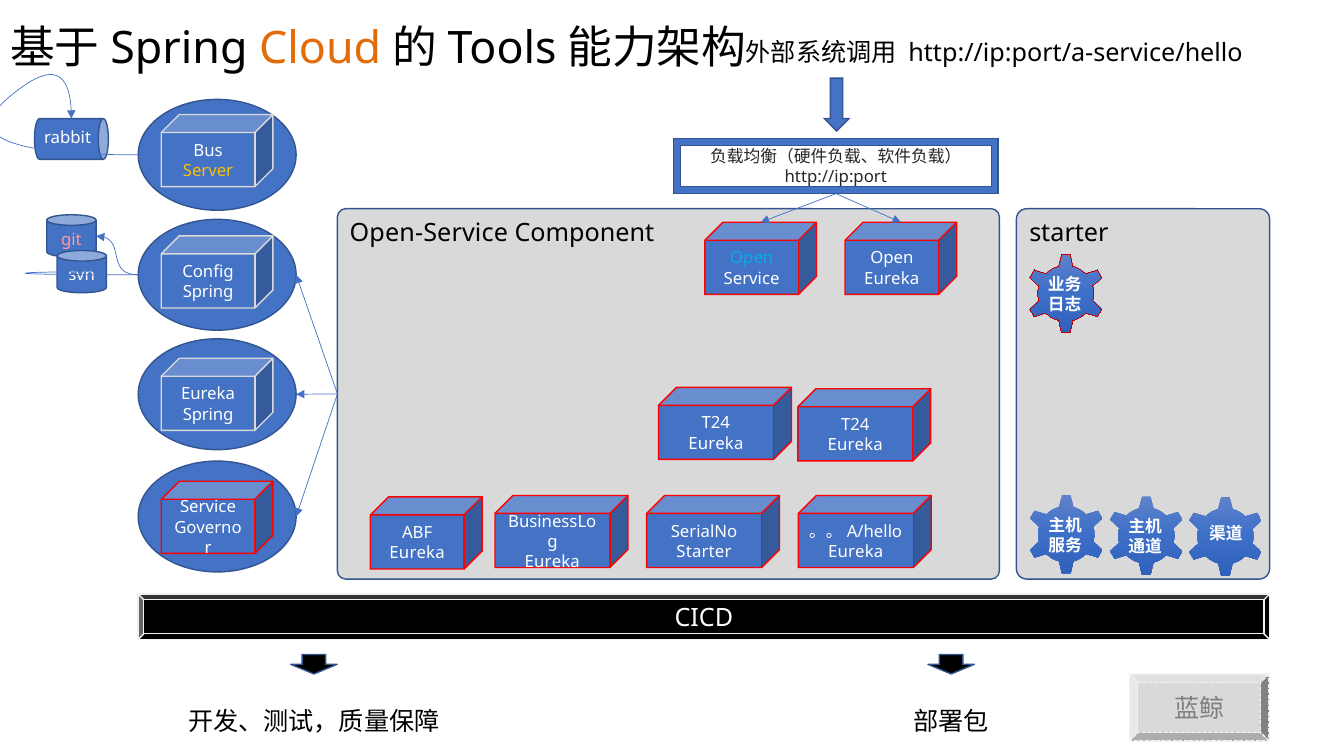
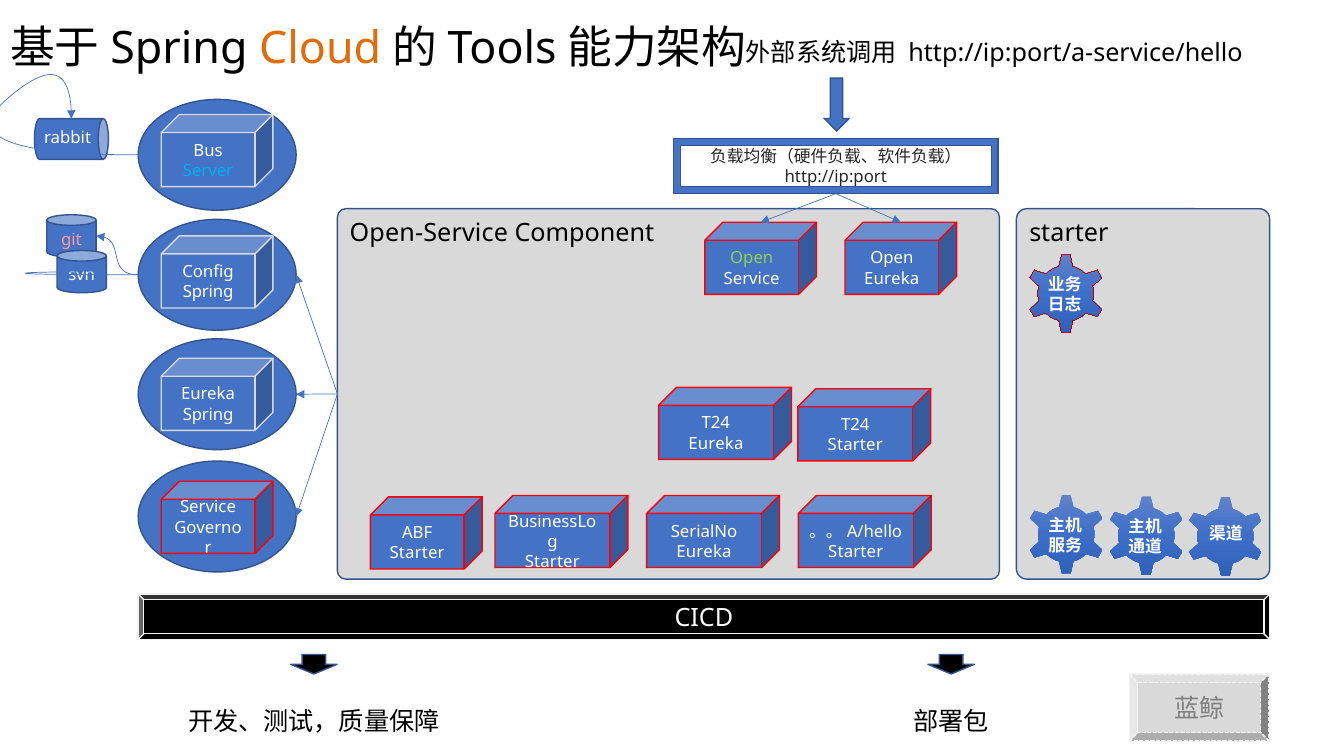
Server colour: yellow -> light blue
Open at (752, 258) colour: light blue -> light green
Eureka at (855, 445): Eureka -> Starter
Starter at (704, 552): Starter -> Eureka
Eureka at (856, 552): Eureka -> Starter
Eureka at (417, 553): Eureka -> Starter
Eureka at (552, 562): Eureka -> Starter
